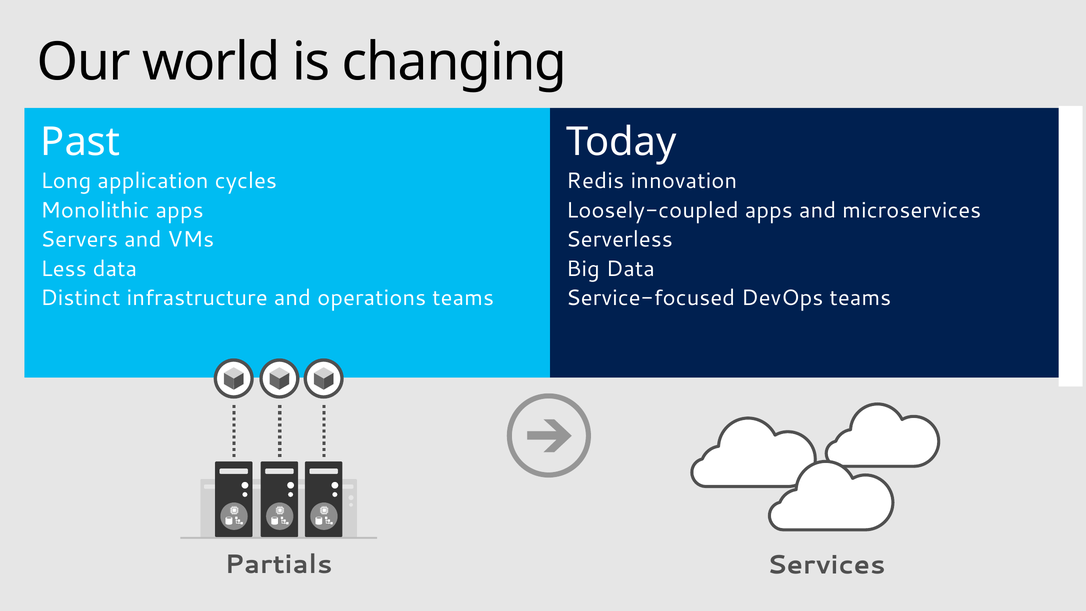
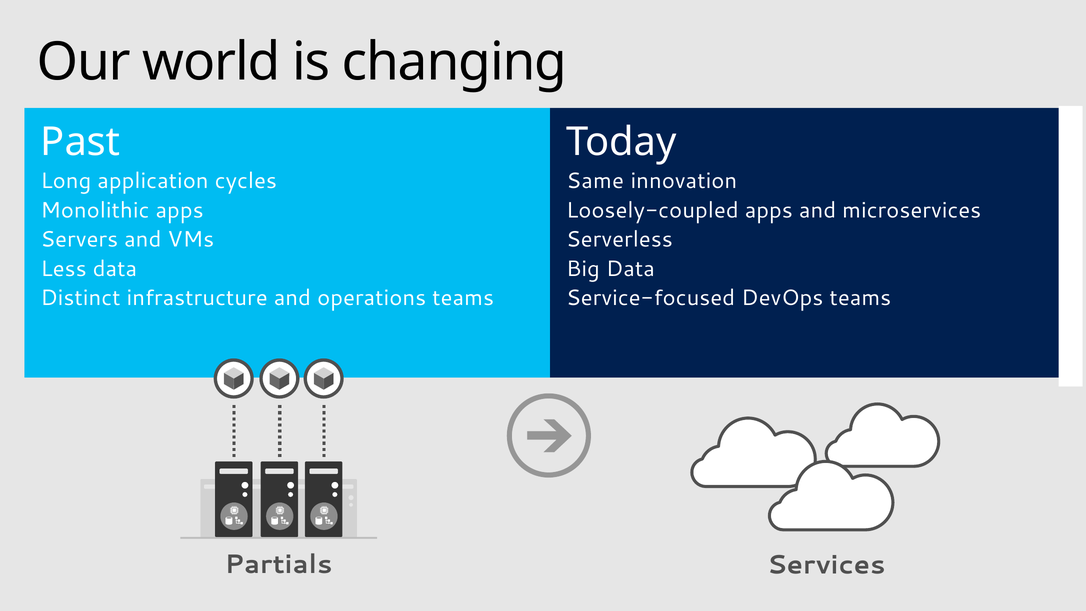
Redis: Redis -> Same
